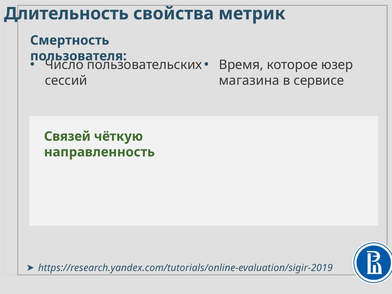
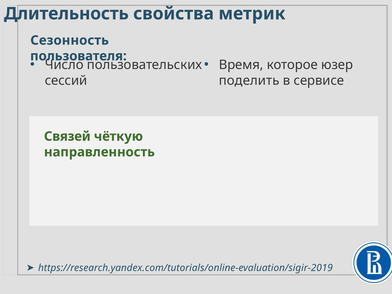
Смертность: Смертность -> Сезонность
магазина: магазина -> поделить
